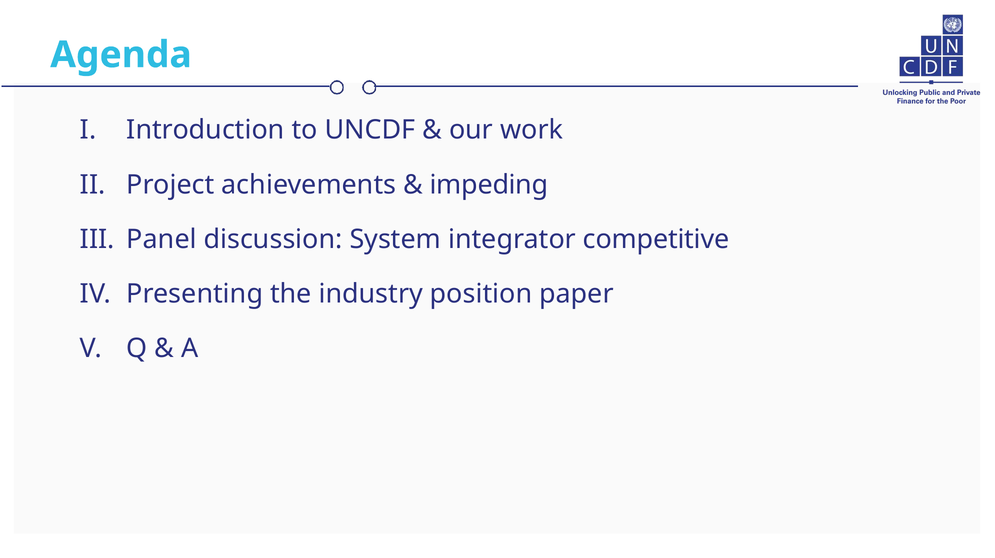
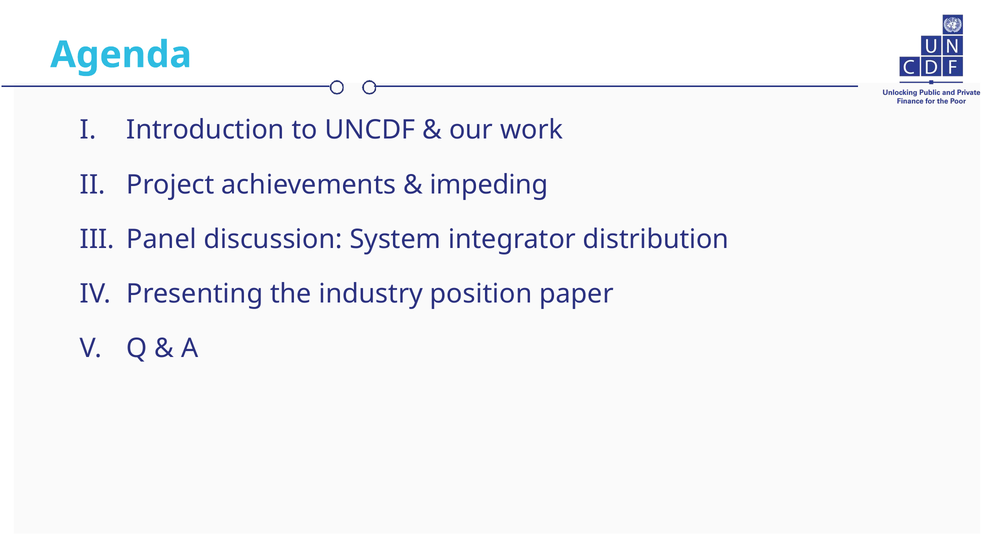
competitive: competitive -> distribution
